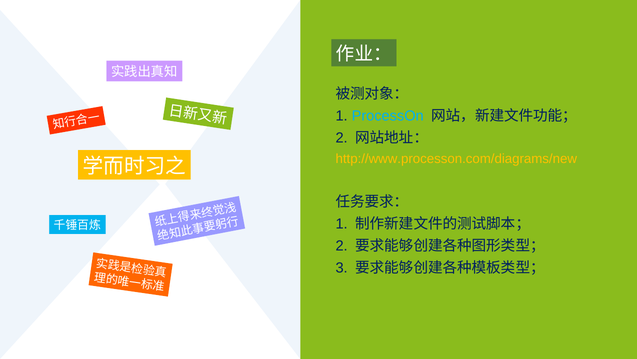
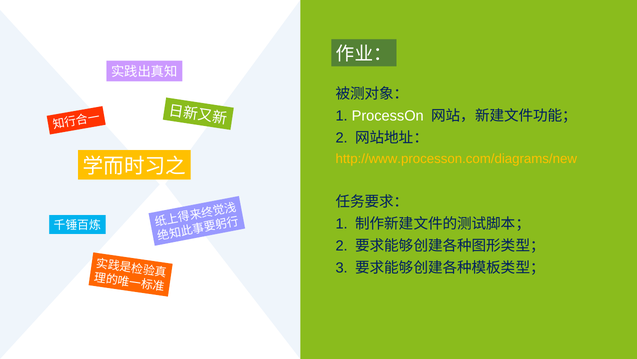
ProcessOn colour: light blue -> white
